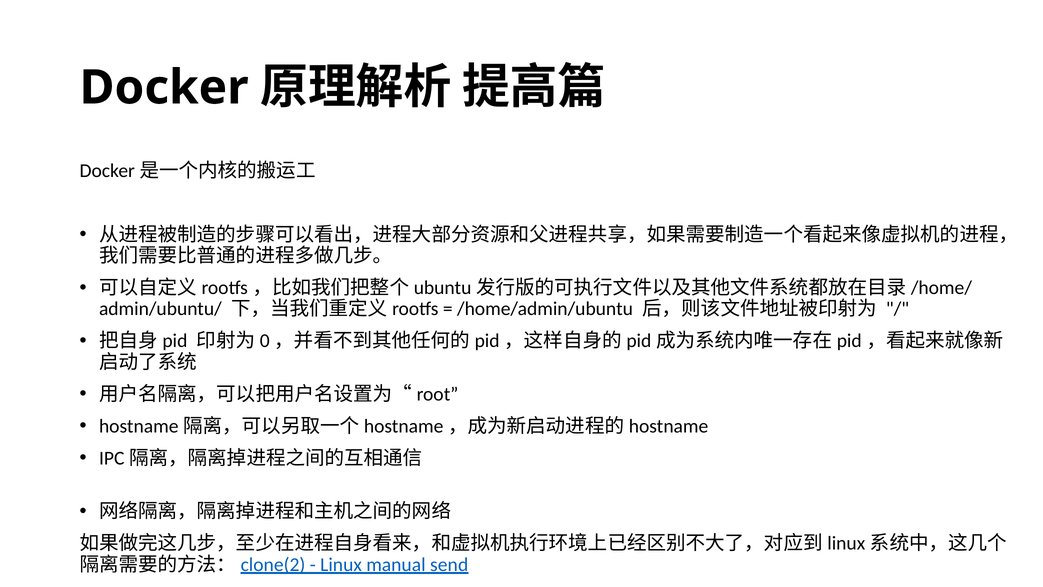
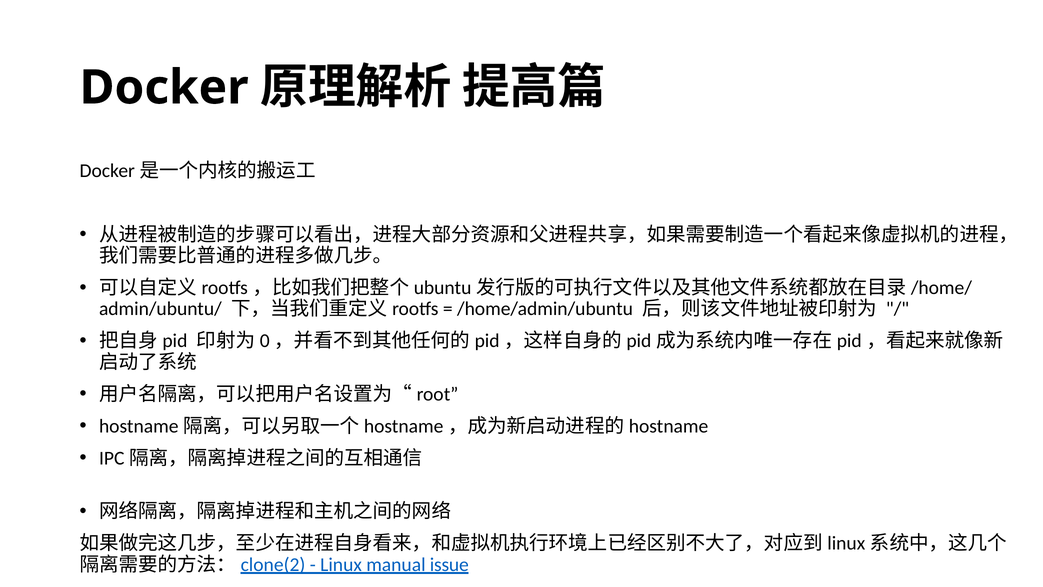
send: send -> issue
